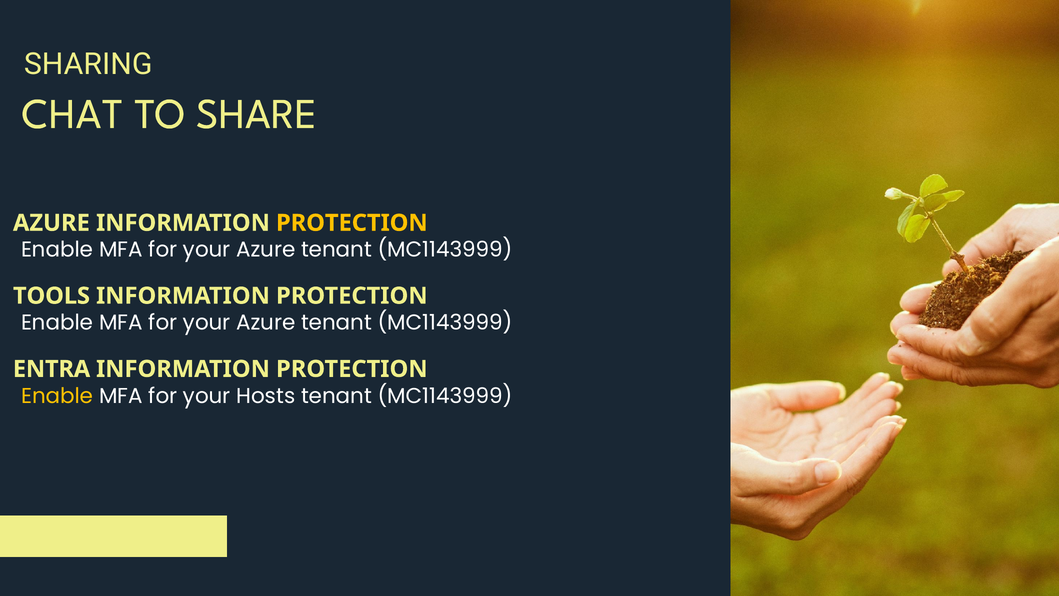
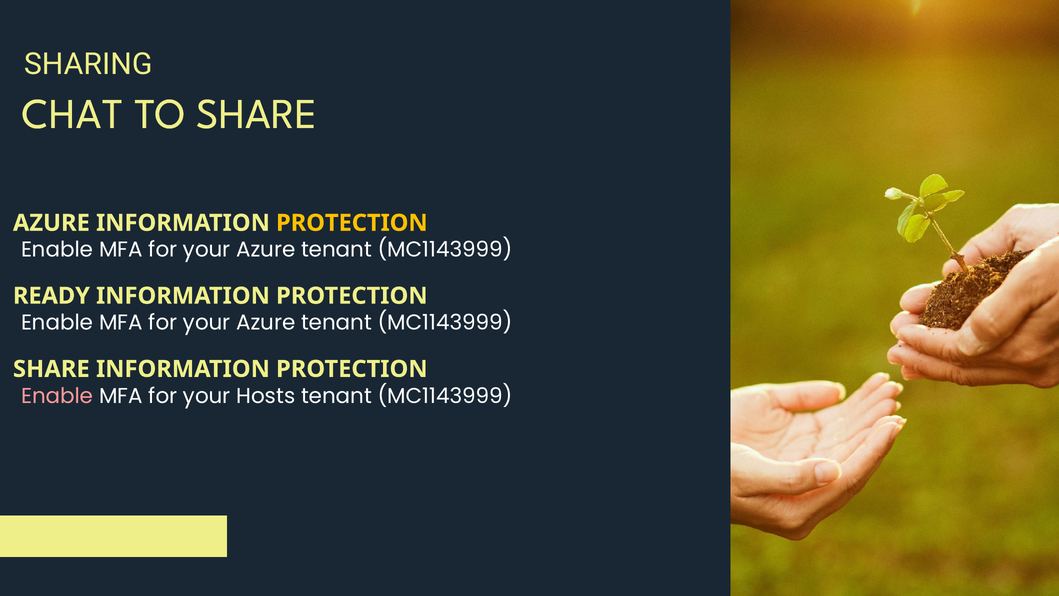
TOOLS: TOOLS -> READY
ENTRA at (52, 369): ENTRA -> SHARE
Enable at (57, 396) colour: yellow -> pink
